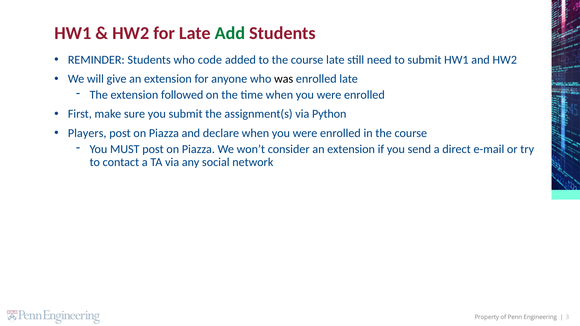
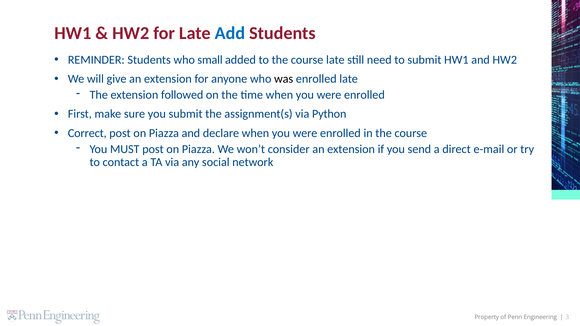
Add colour: green -> blue
code: code -> small
Players: Players -> Correct
